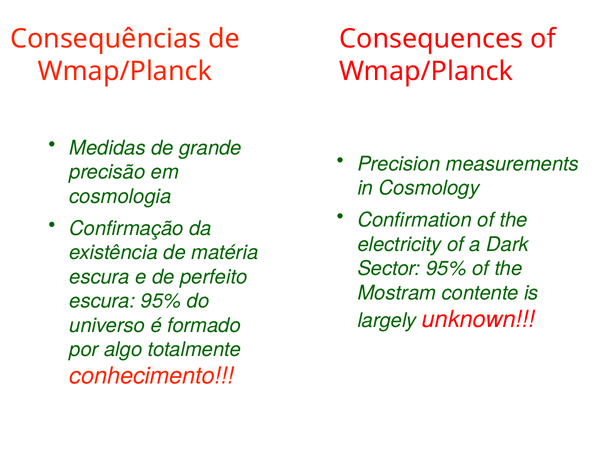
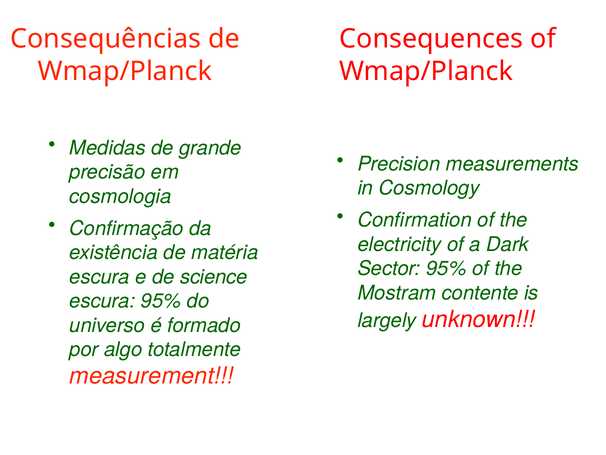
perfeito: perfeito -> science
conhecimento: conhecimento -> measurement
